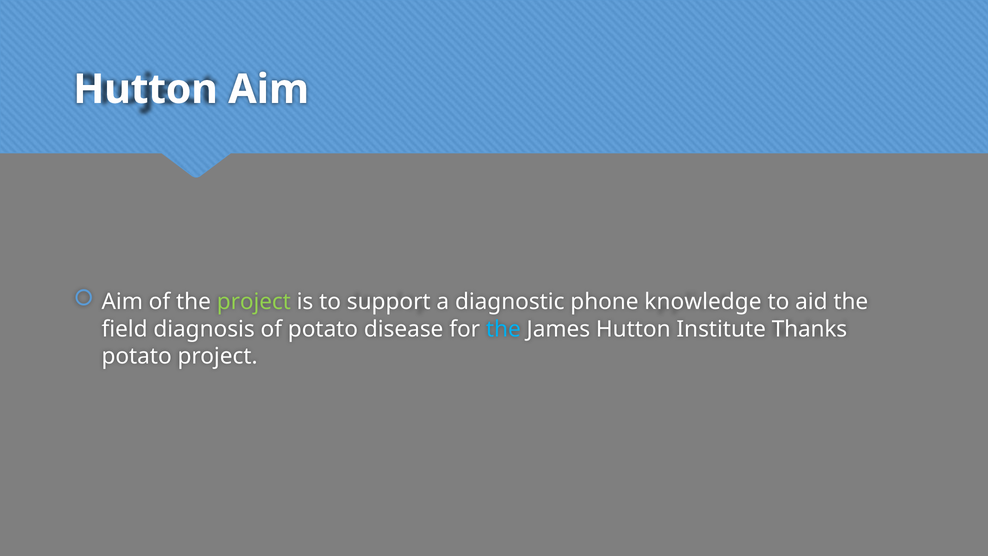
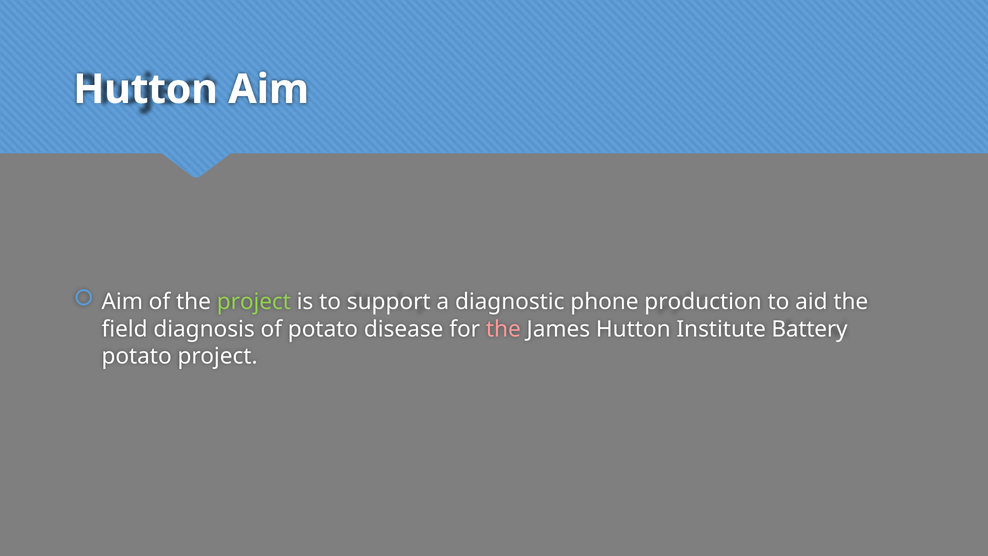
knowledge: knowledge -> production
the at (503, 329) colour: light blue -> pink
Thanks: Thanks -> Battery
